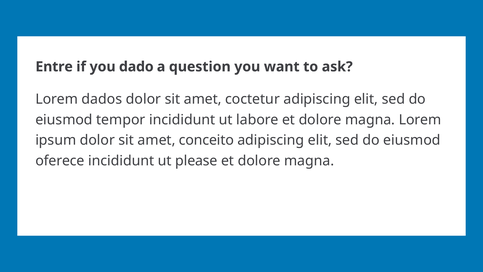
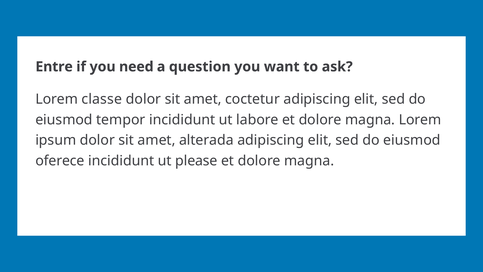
dado: dado -> need
dados: dados -> classe
conceito: conceito -> alterada
